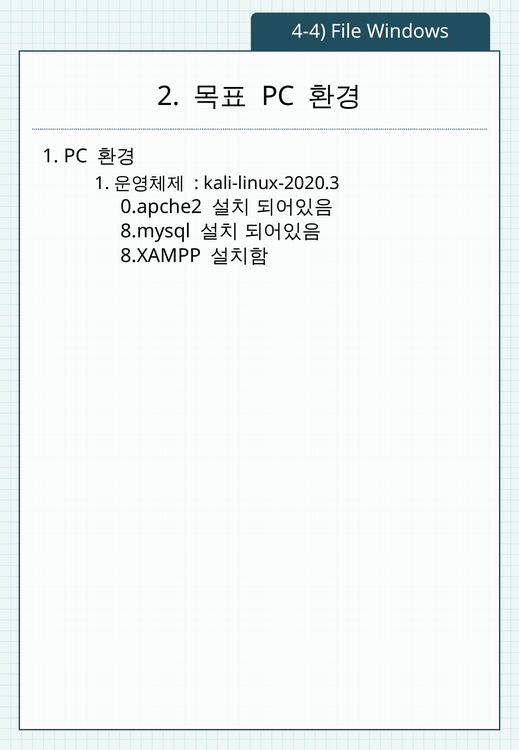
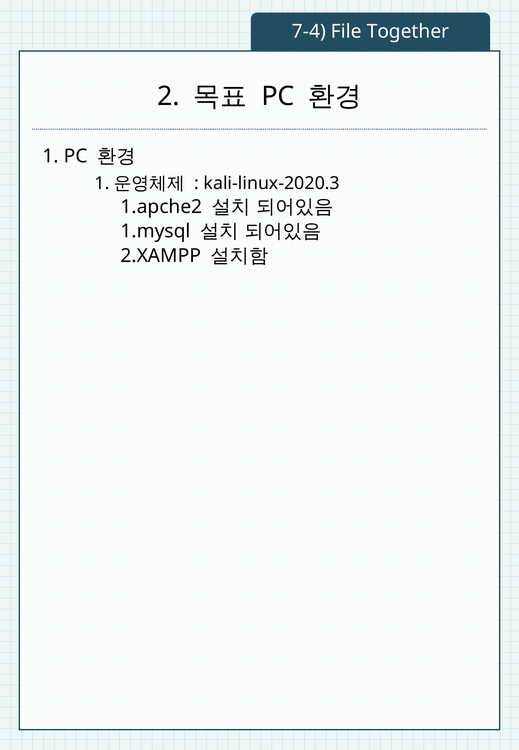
4-4: 4-4 -> 7-4
Windows: Windows -> Together
0.apche2: 0.apche2 -> 1.apche2
8.mysql: 8.mysql -> 1.mysql
8.XAMPP: 8.XAMPP -> 2.XAMPP
